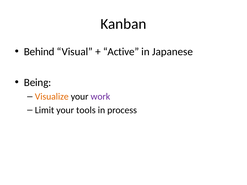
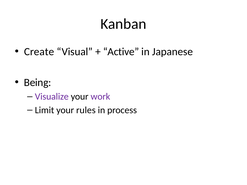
Behind: Behind -> Create
Visualize colour: orange -> purple
tools: tools -> rules
